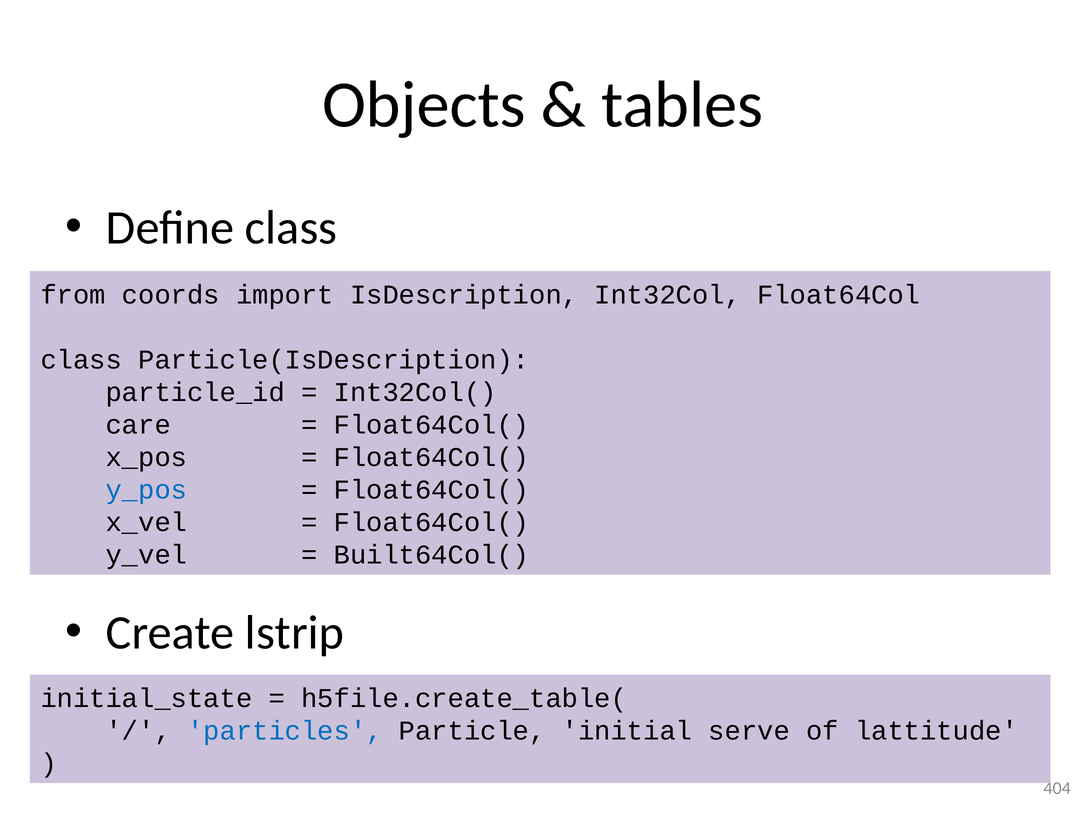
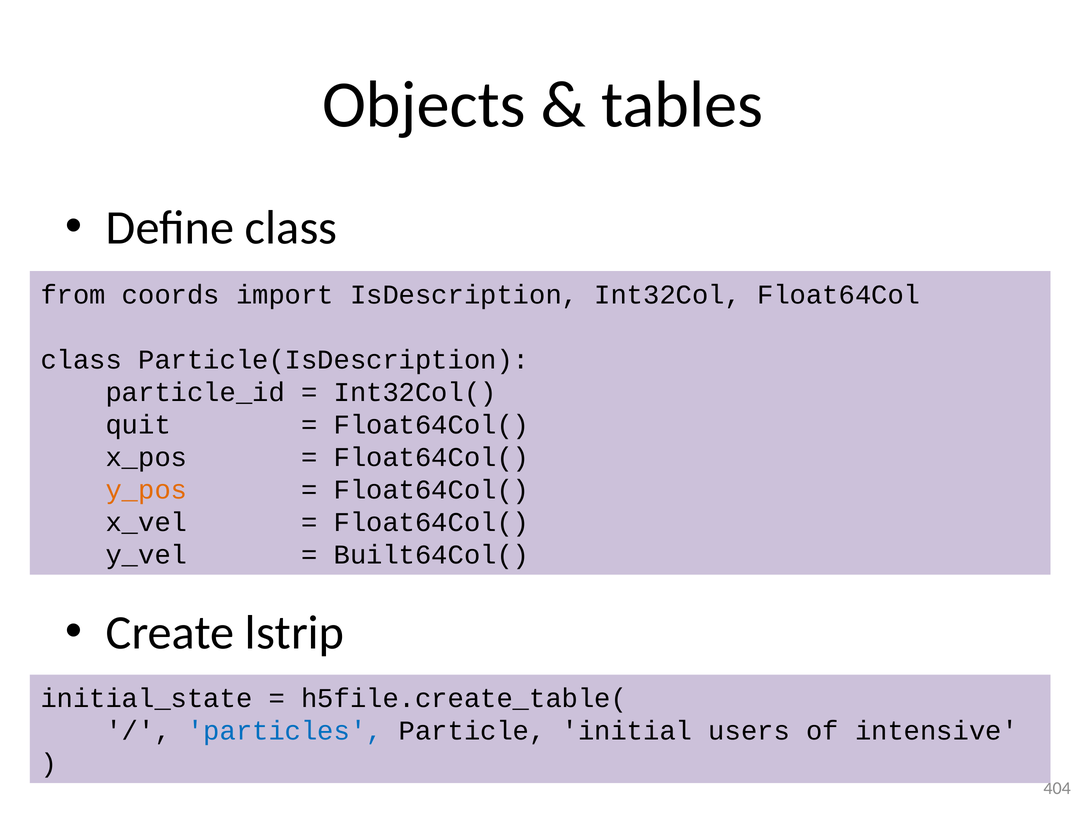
care: care -> quit
y_pos colour: blue -> orange
serve: serve -> users
lattitude: lattitude -> intensive
